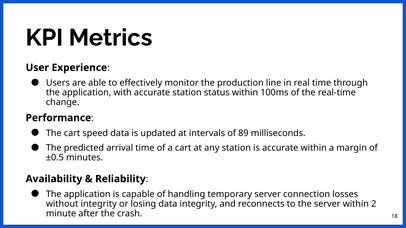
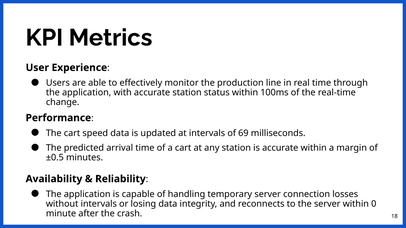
89: 89 -> 69
without integrity: integrity -> intervals
2: 2 -> 0
